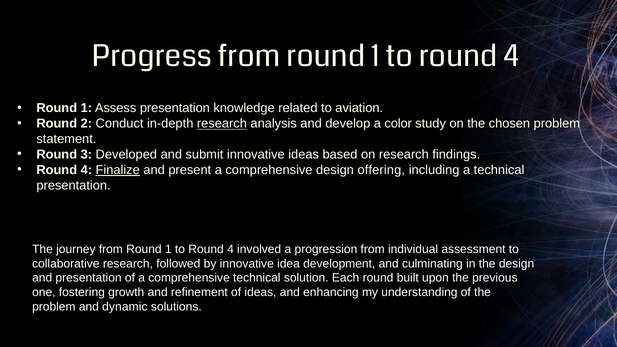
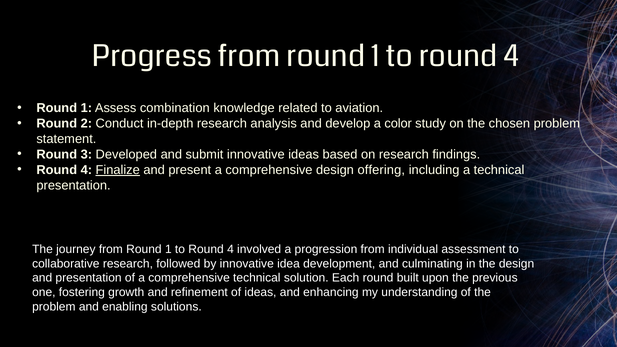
Assess presentation: presentation -> combination
research at (222, 124) underline: present -> none
dynamic: dynamic -> enabling
